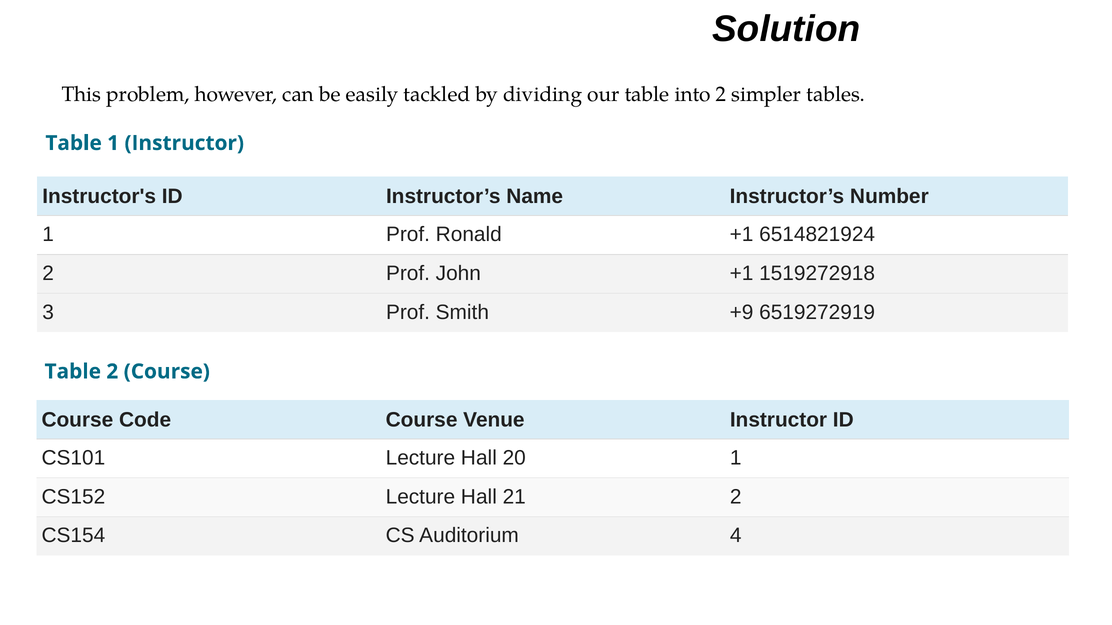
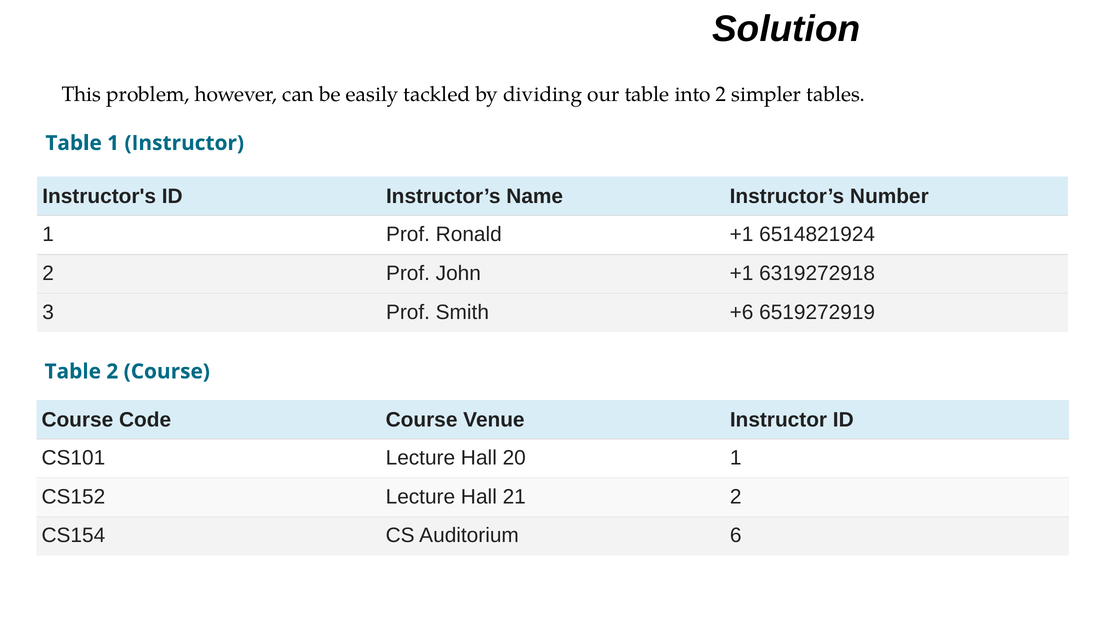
1519272918: 1519272918 -> 6319272918
+9: +9 -> +6
4: 4 -> 6
